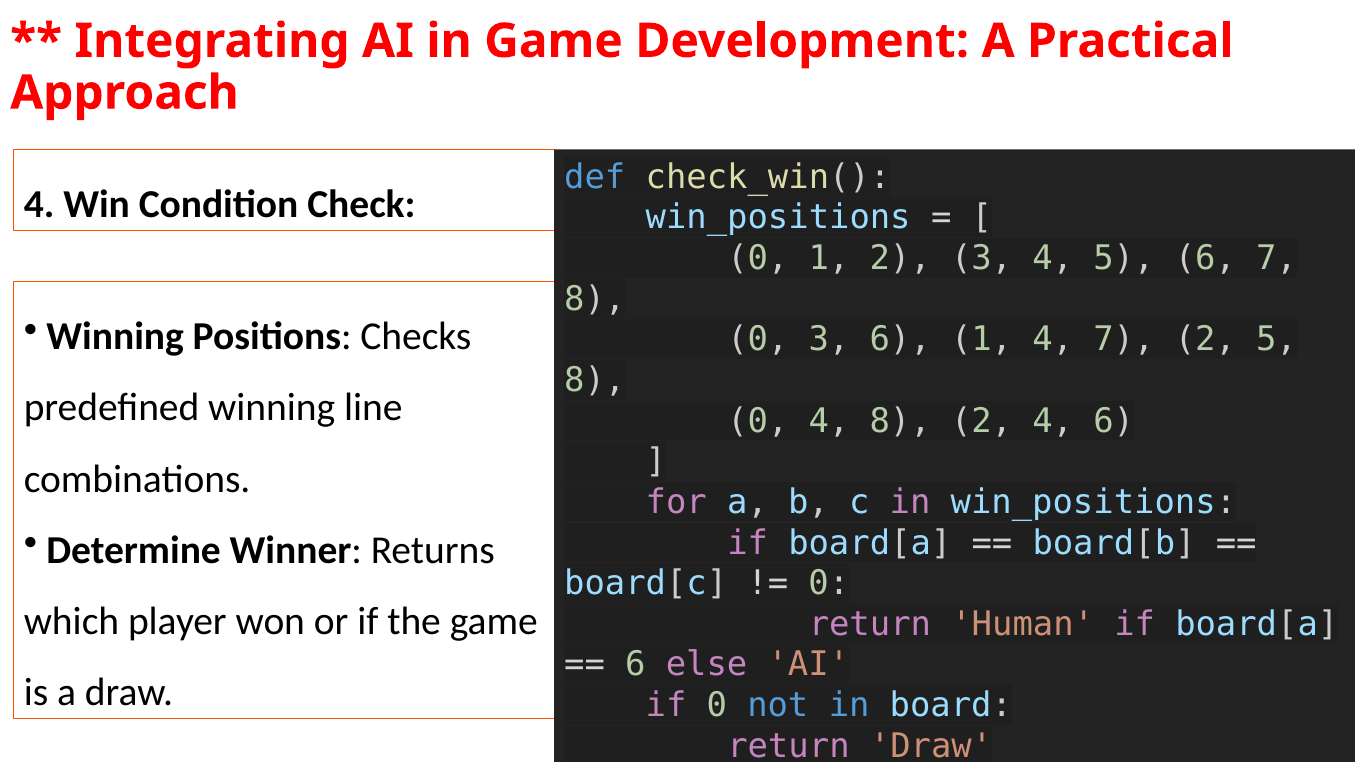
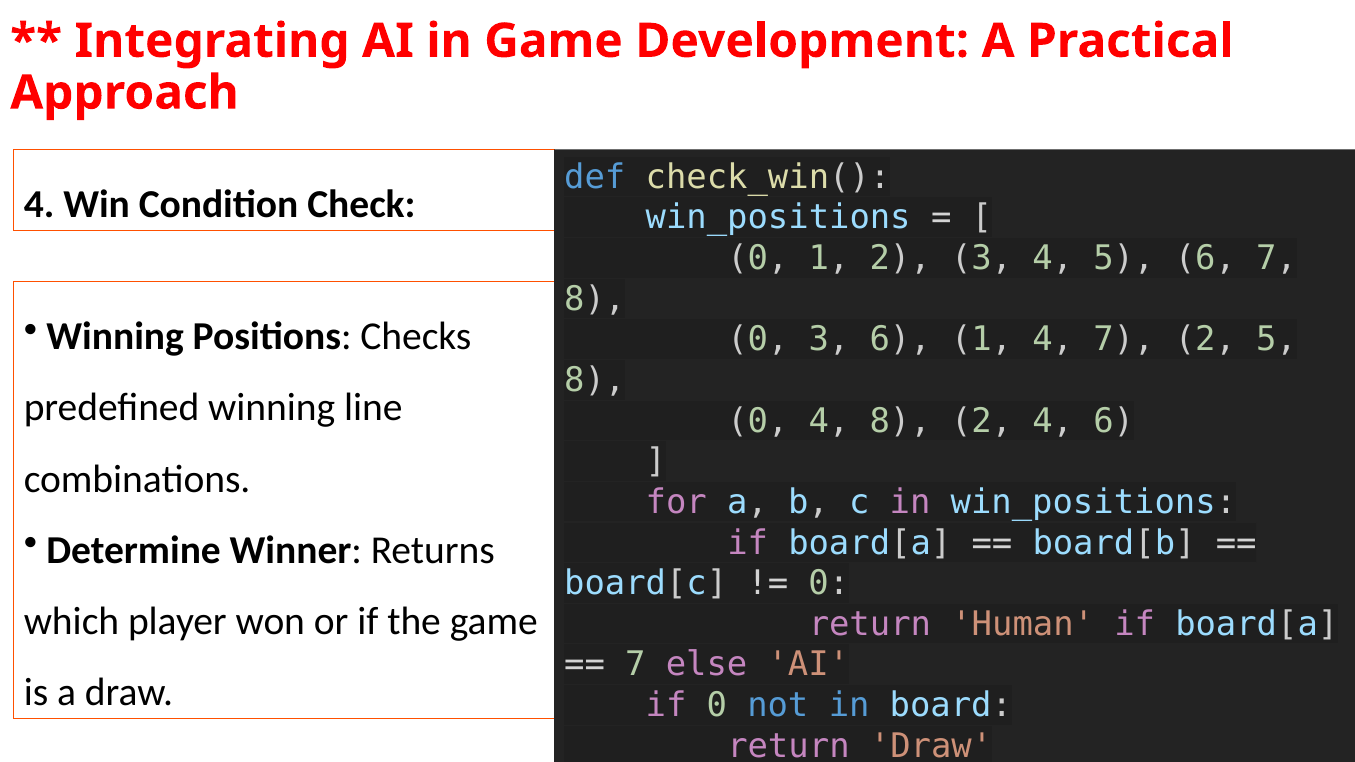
6 at (635, 665): 6 -> 7
